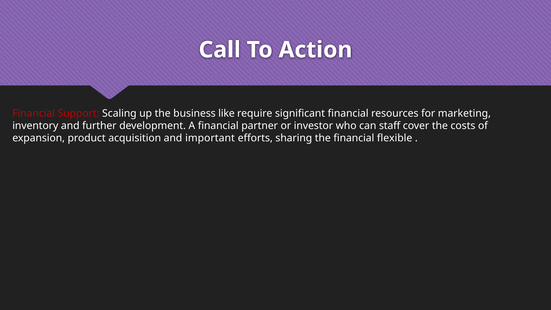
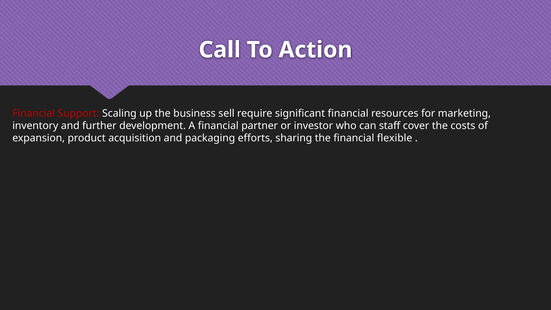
like: like -> sell
important: important -> packaging
